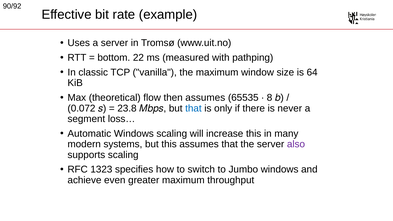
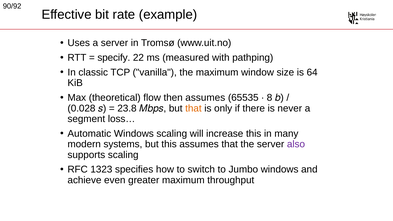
bottom: bottom -> specify
0.072: 0.072 -> 0.028
that at (193, 108) colour: blue -> orange
